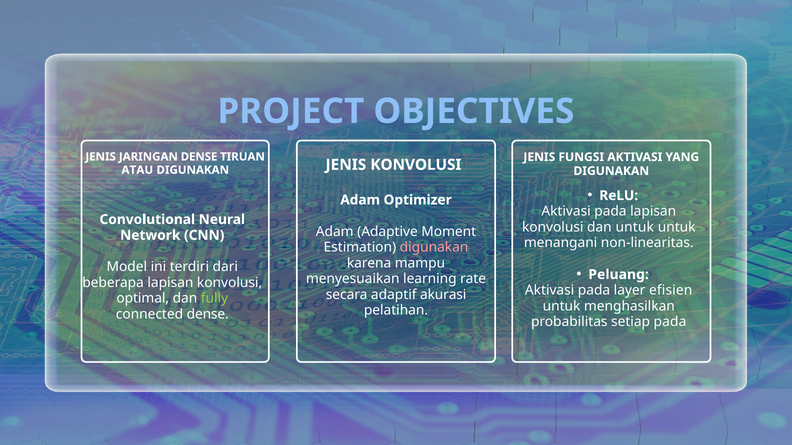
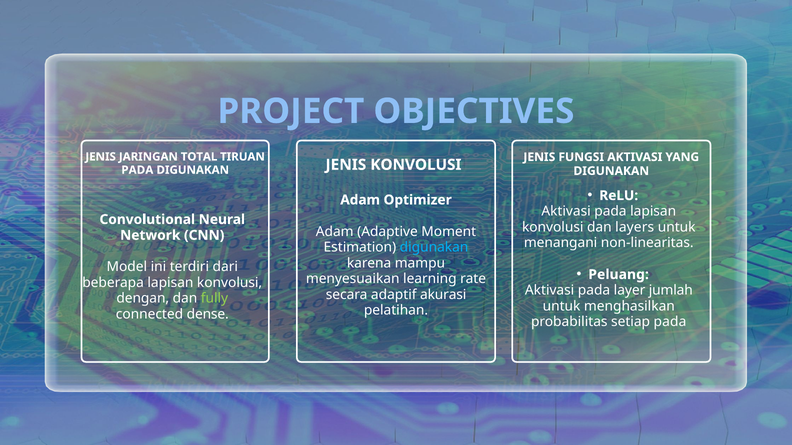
JARINGAN DENSE: DENSE -> TOTAL
ATAU at (137, 170): ATAU -> PADA
dan untuk: untuk -> layers
digunakan at (434, 248) colour: pink -> light blue
efisien: efisien -> jumlah
optimal: optimal -> dengan
